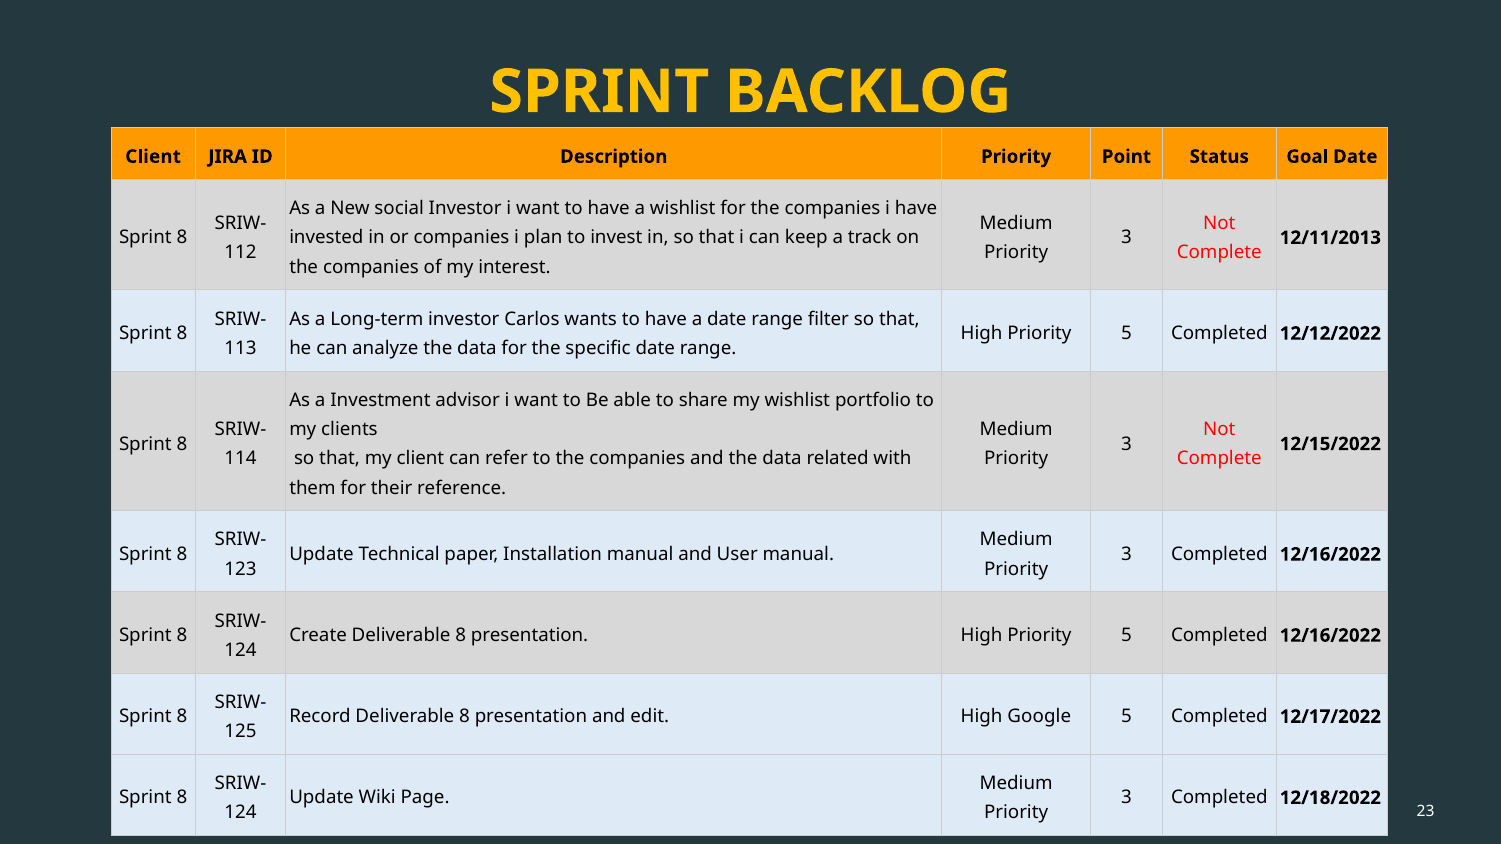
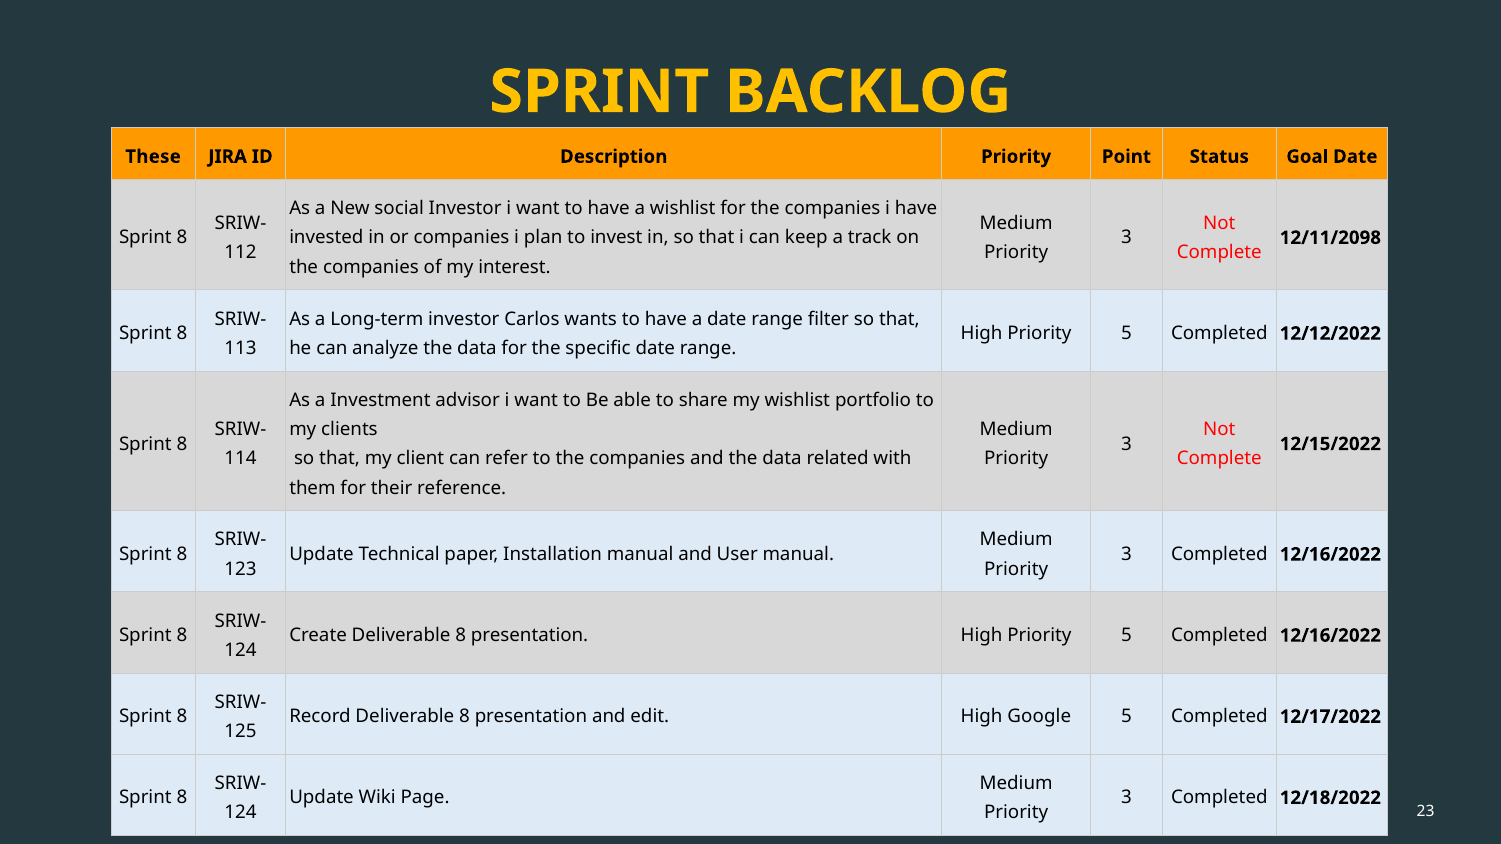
Client at (153, 157): Client -> These
12/11/2013: 12/11/2013 -> 12/11/2098
